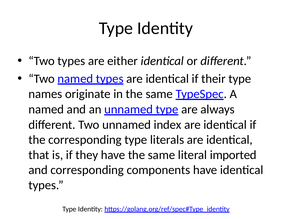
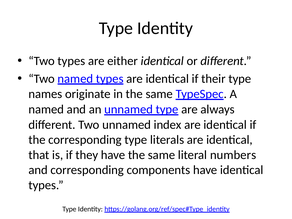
imported: imported -> numbers
